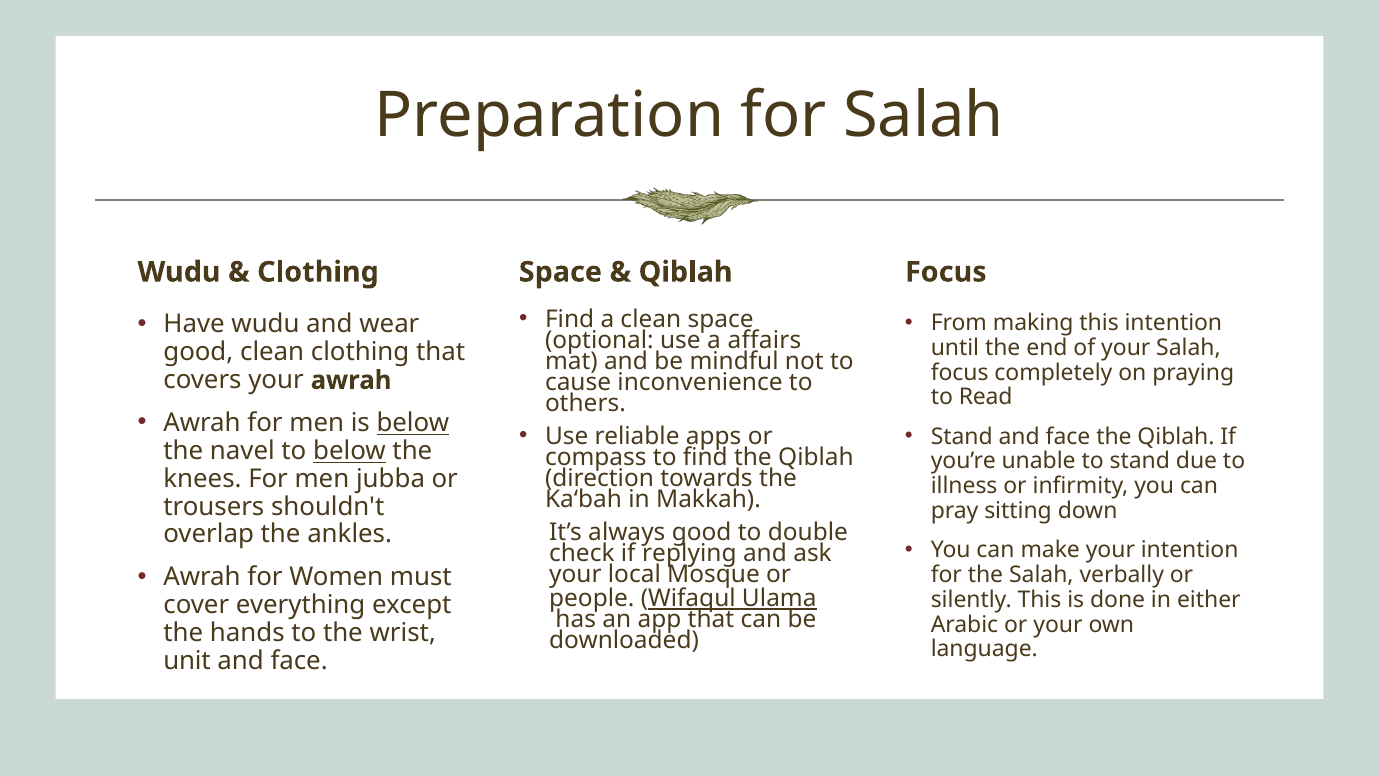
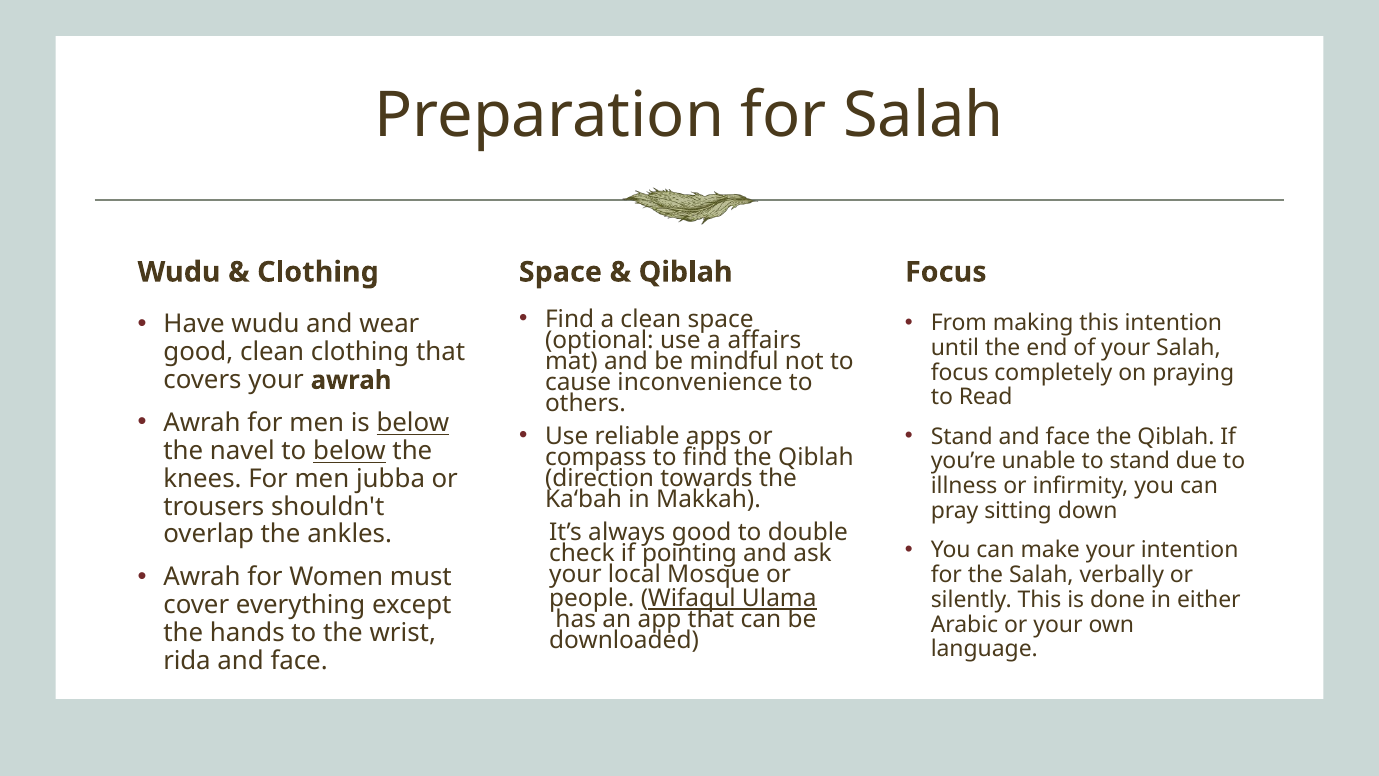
replying: replying -> pointing
unit: unit -> rida
